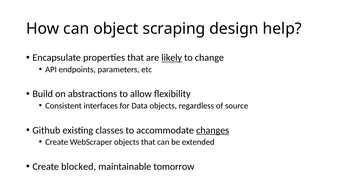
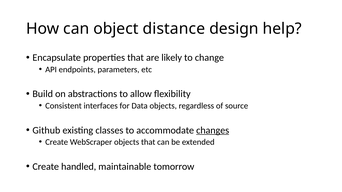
scraping: scraping -> distance
likely underline: present -> none
blocked: blocked -> handled
